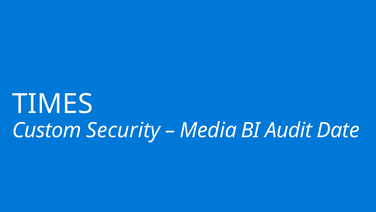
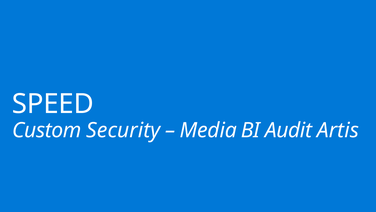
TIMES: TIMES -> SPEED
Date: Date -> Artis
